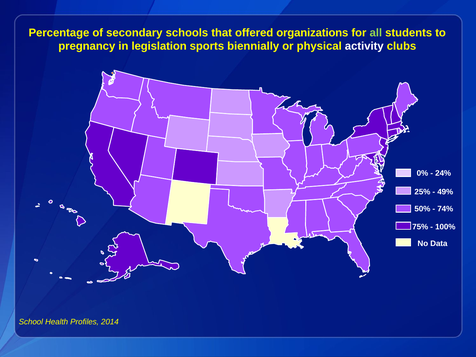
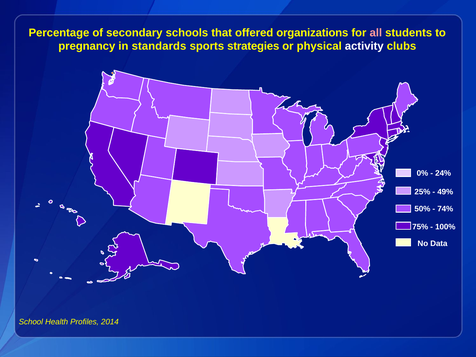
all colour: light green -> pink
legislation: legislation -> standards
biennially: biennially -> strategies
